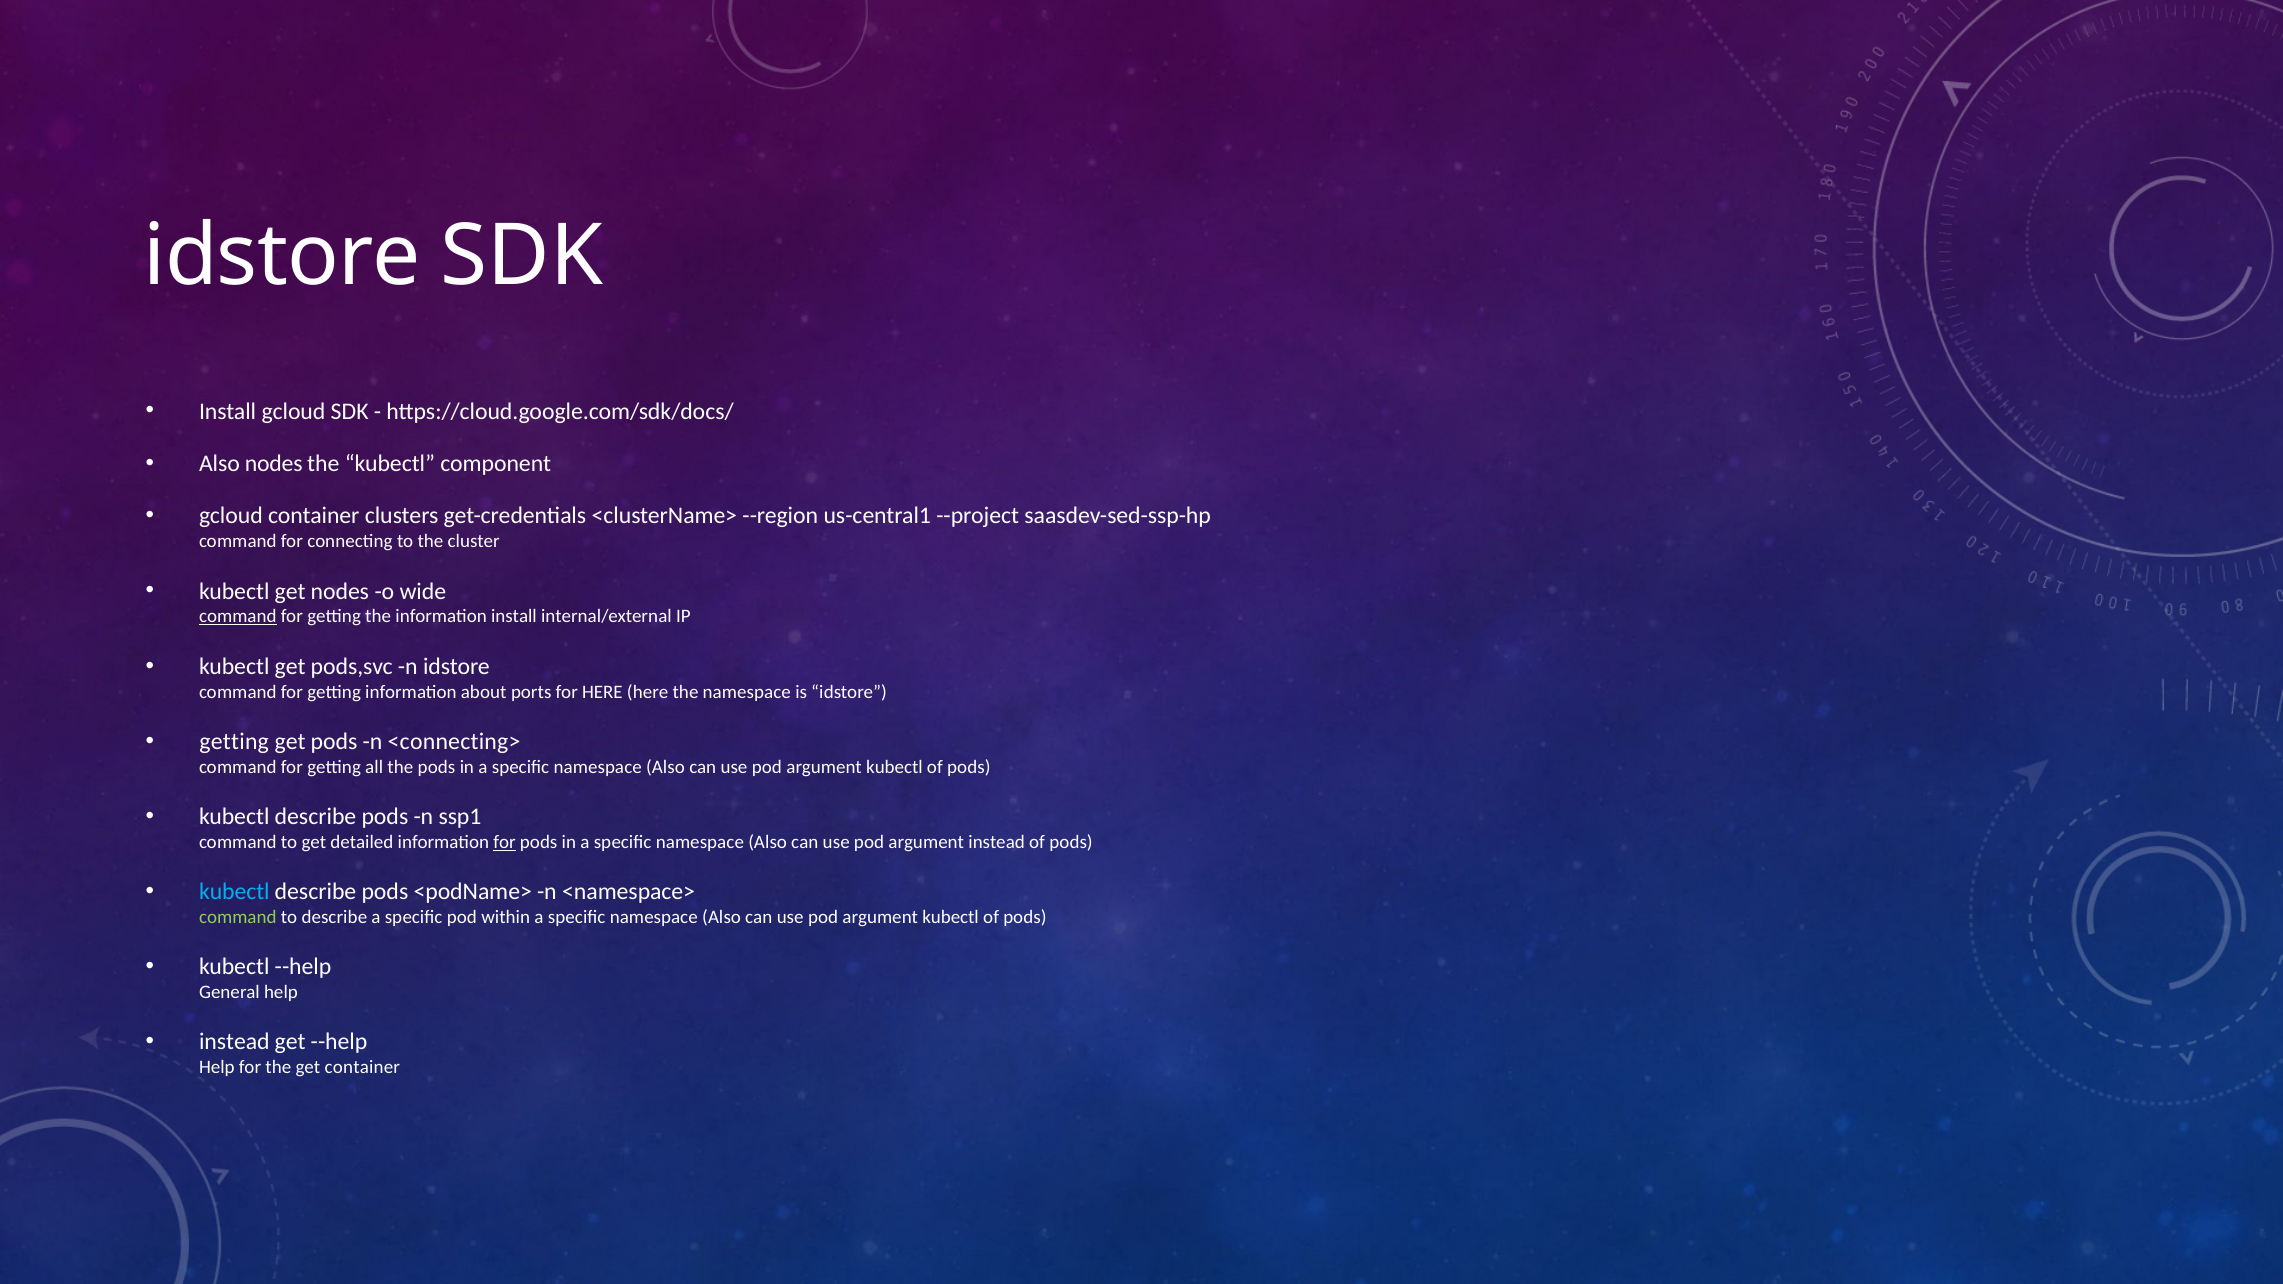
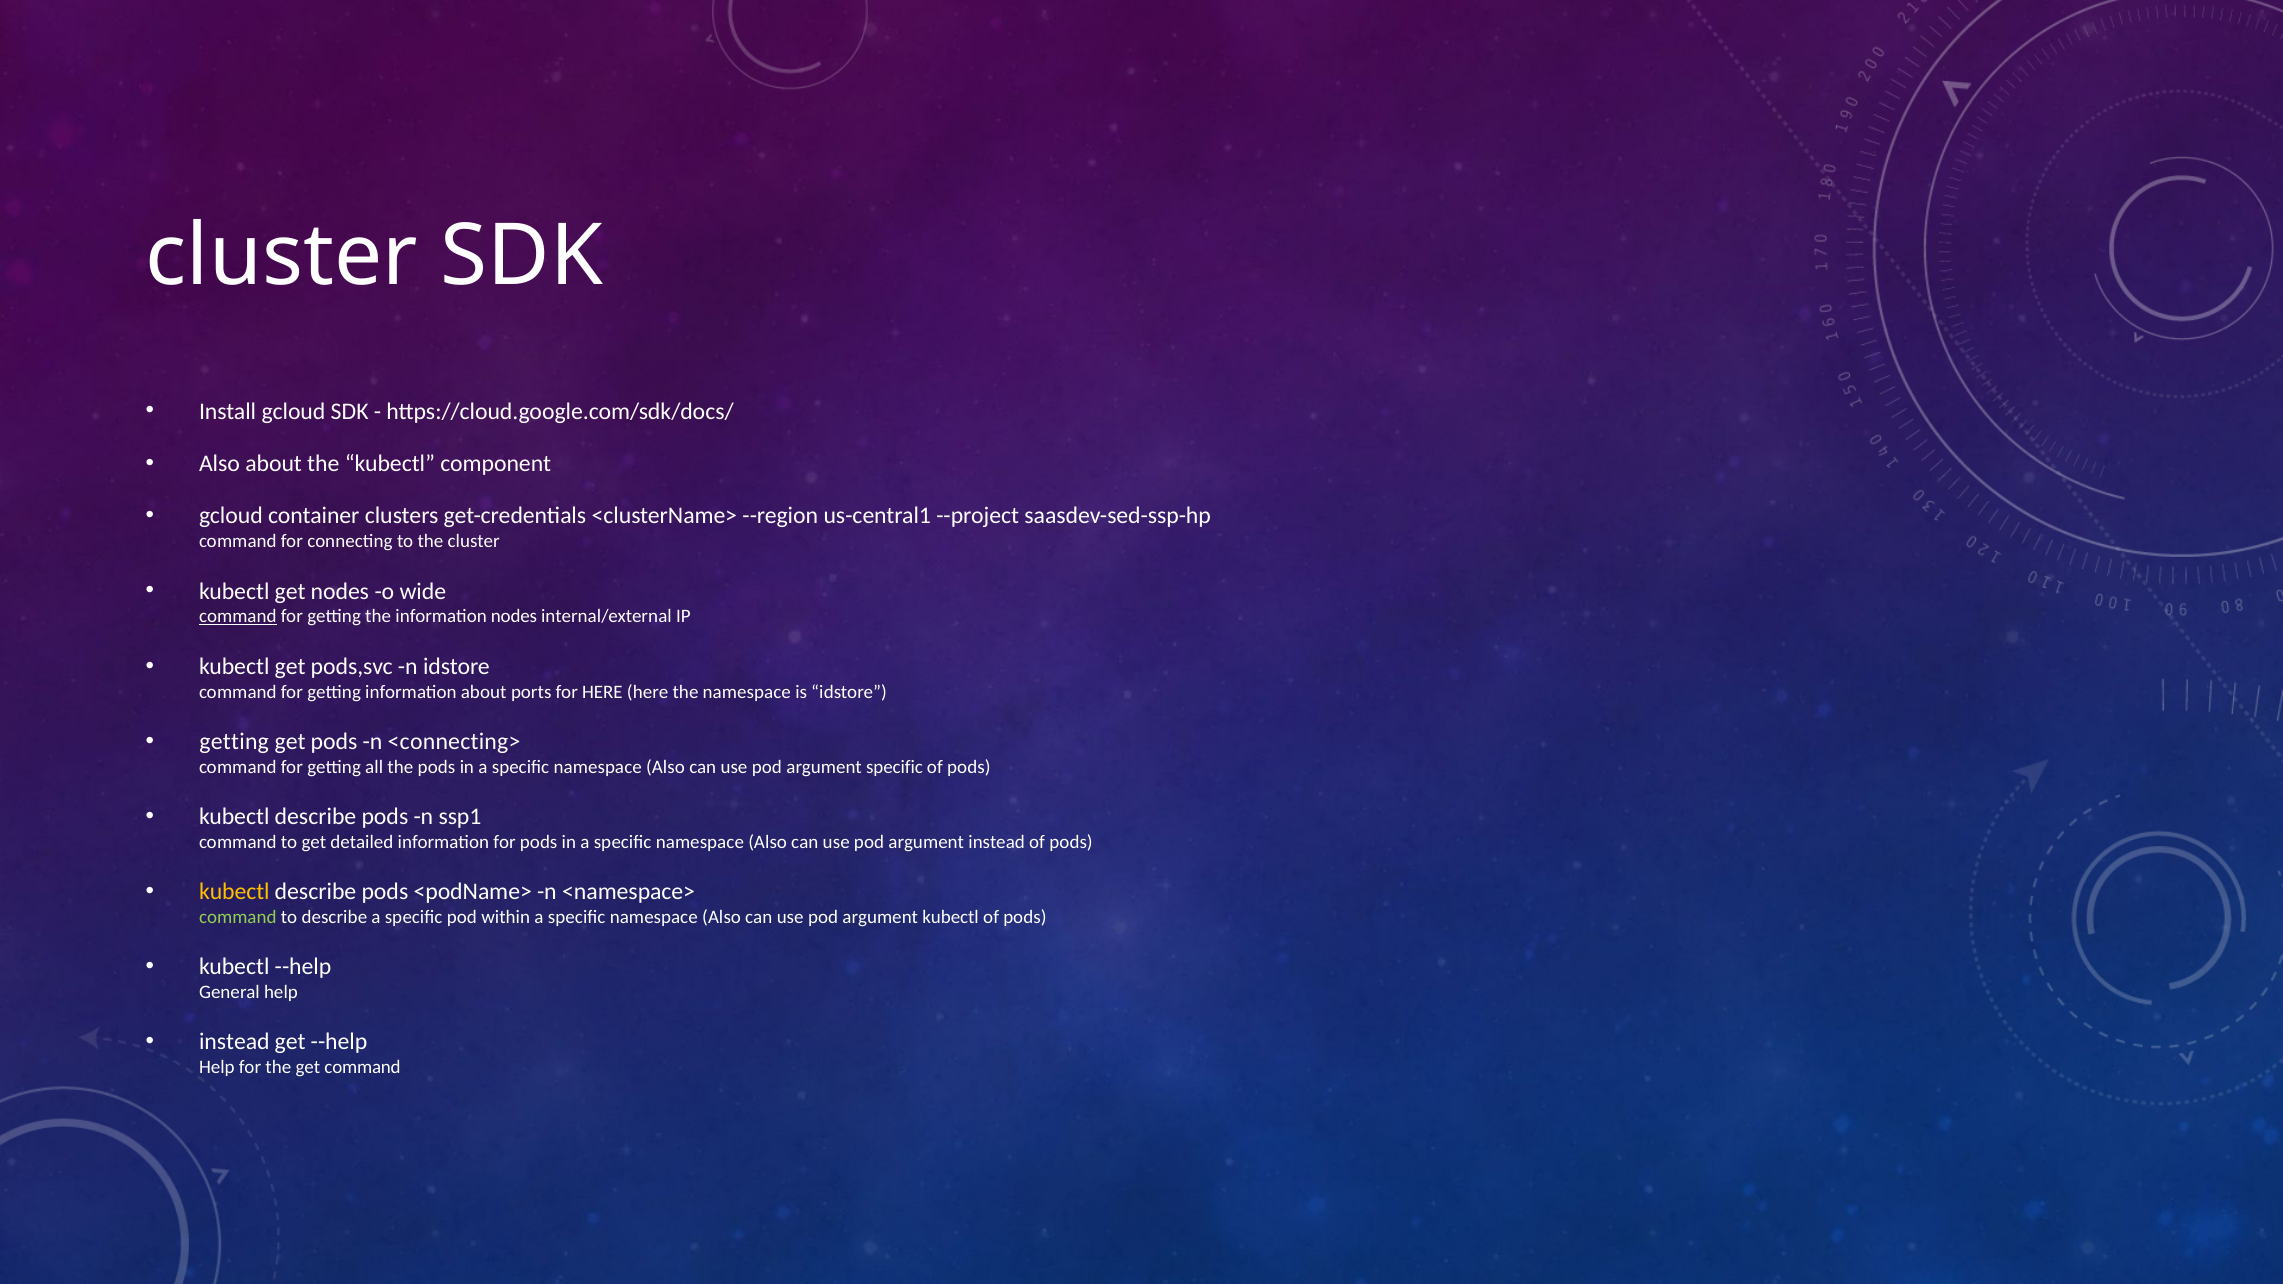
idstore at (282, 256): idstore -> cluster
Also nodes: nodes -> about
information install: install -> nodes
kubectl at (894, 767): kubectl -> specific
for at (504, 842) underline: present -> none
kubectl at (234, 892) colour: light blue -> yellow
get container: container -> command
